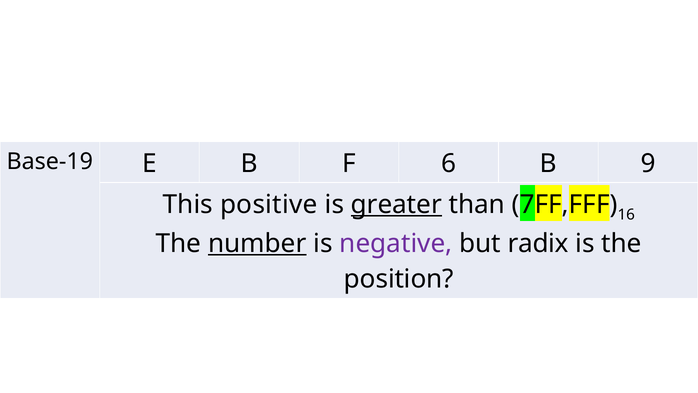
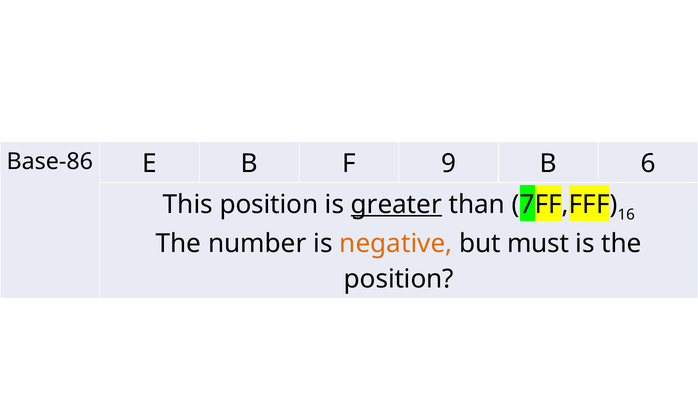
Base-19: Base-19 -> Base-86
6: 6 -> 9
9: 9 -> 6
This positive: positive -> position
number underline: present -> none
negative colour: purple -> orange
radix: radix -> must
